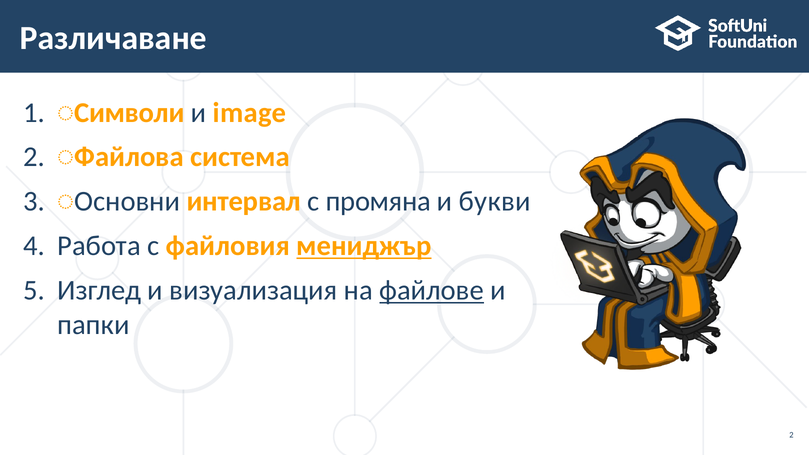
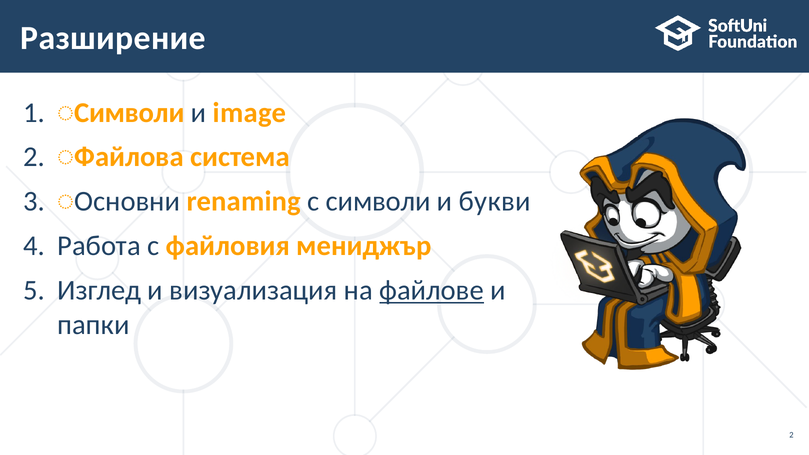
Различаване: Различаване -> Разширение
интервал: интервал -> renaming
с промяна: промяна -> символи
мениджър underline: present -> none
